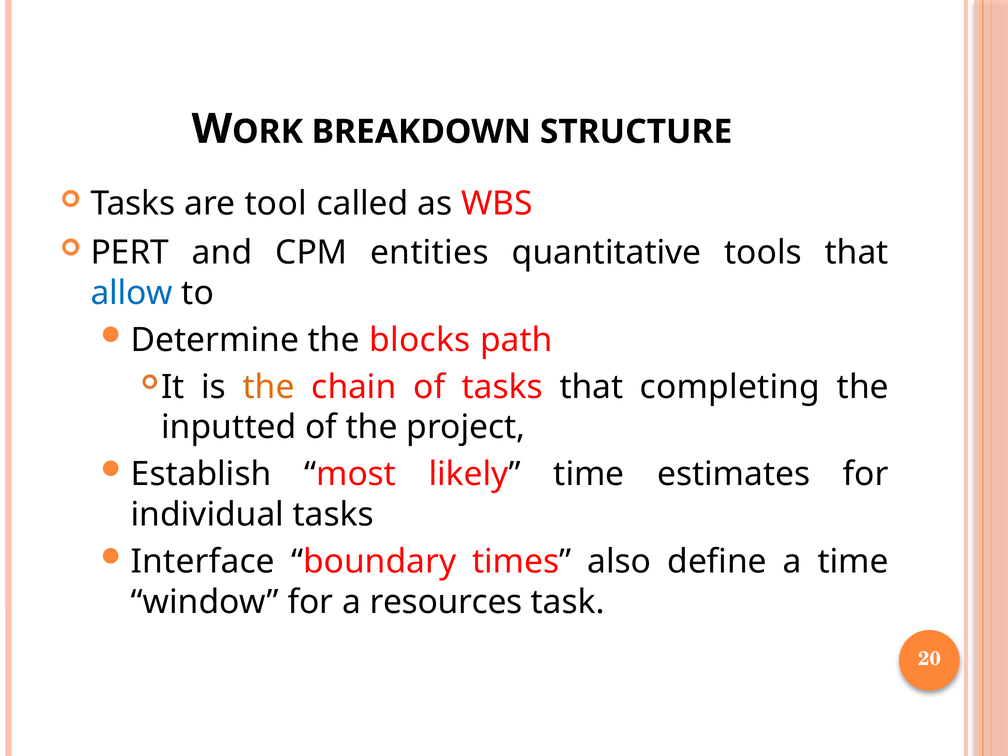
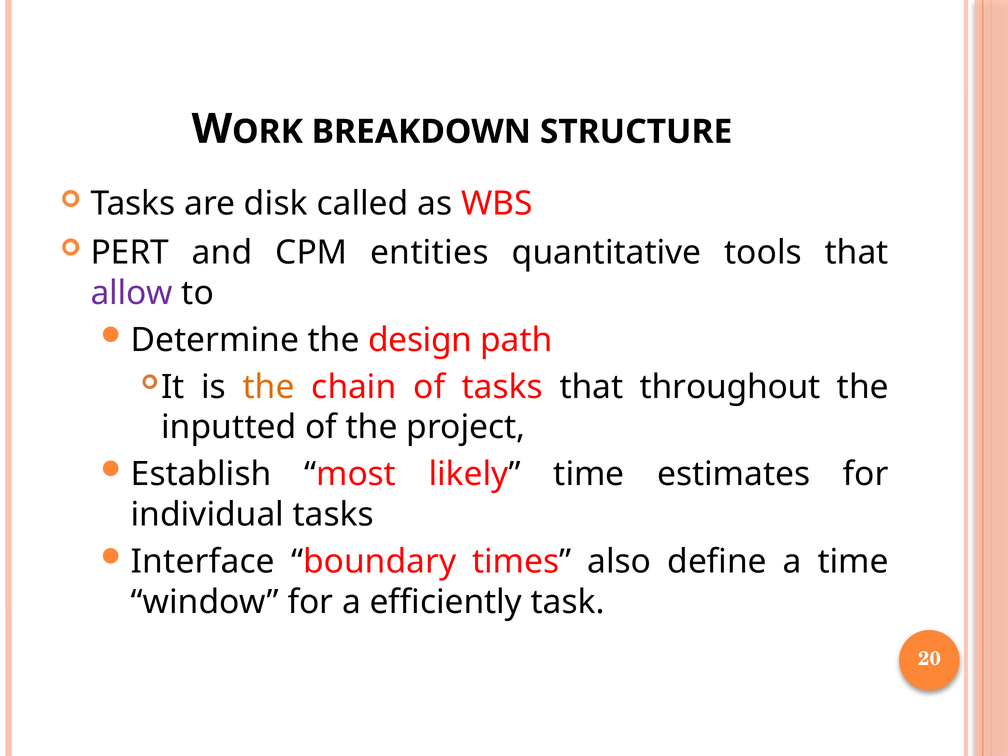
tool: tool -> disk
allow colour: blue -> purple
blocks: blocks -> design
completing: completing -> throughout
resources: resources -> efficiently
